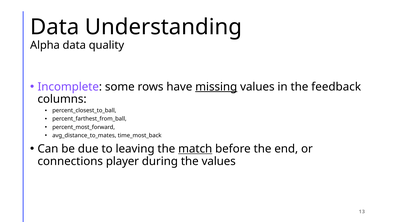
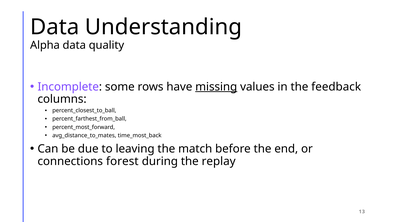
match underline: present -> none
player: player -> forest
the values: values -> replay
